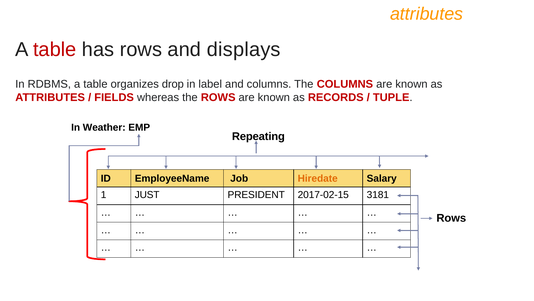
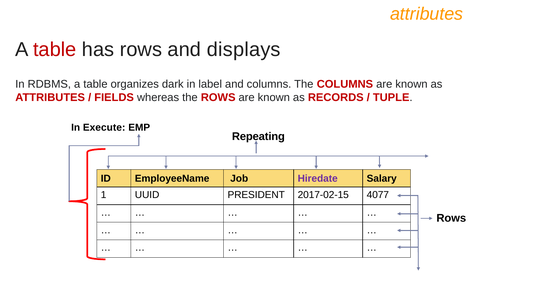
drop: drop -> dark
Weather: Weather -> Execute
Hiredate colour: orange -> purple
JUST: JUST -> UUID
3181: 3181 -> 4077
